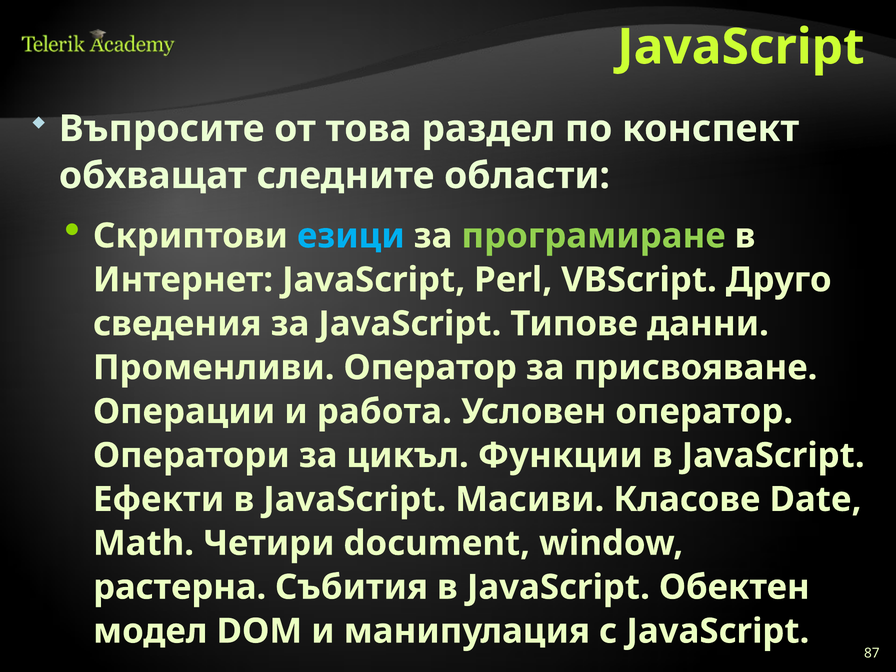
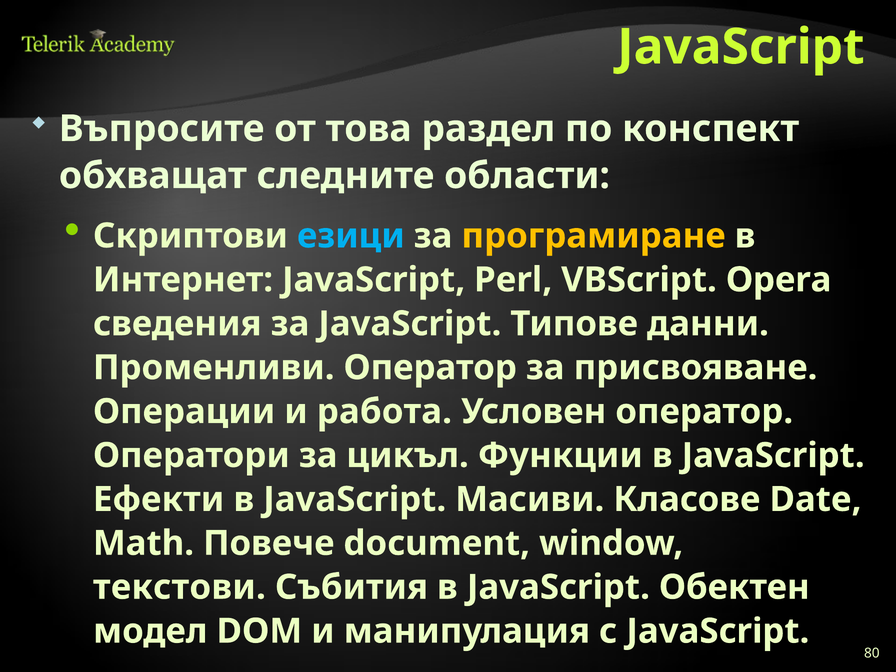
програмиране colour: light green -> yellow
Друго: Друго -> Opera
Четири: Четири -> Повече
растерна: растерна -> текстови
87: 87 -> 80
